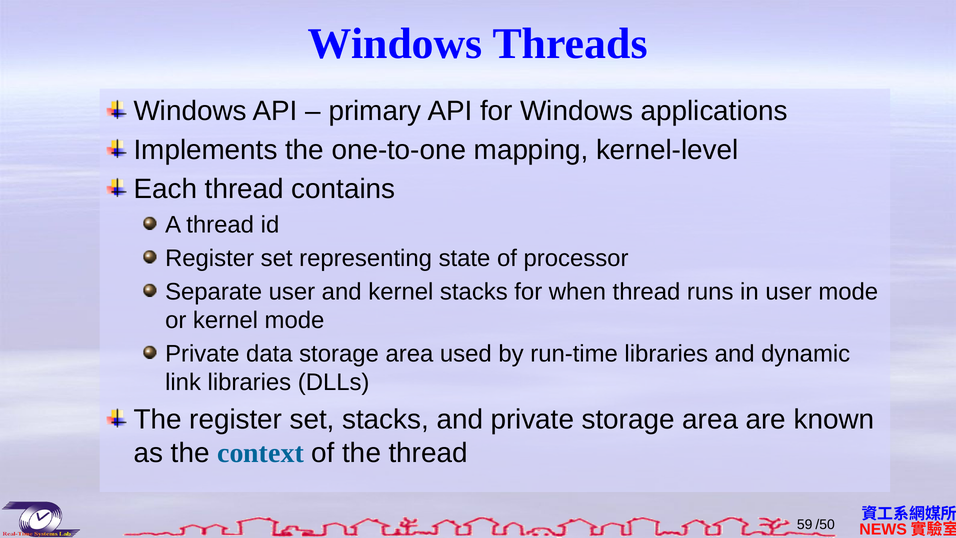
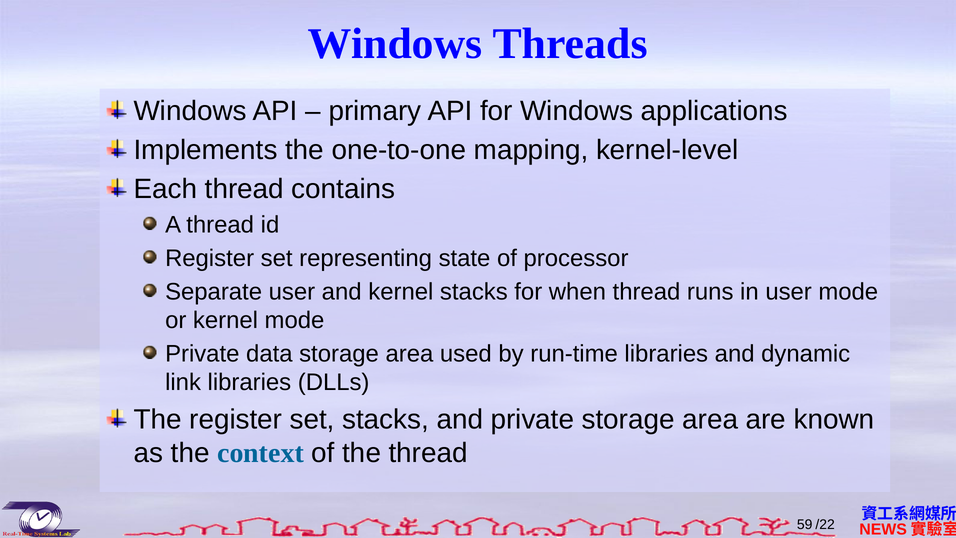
/50: /50 -> /22
